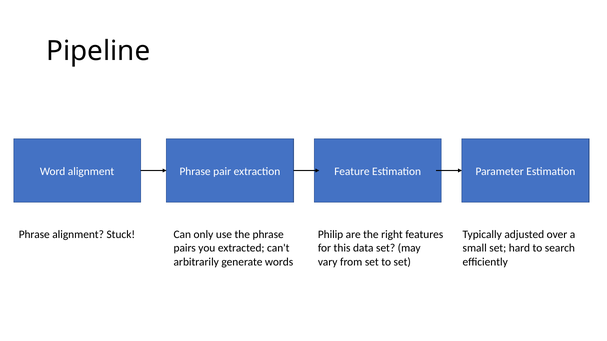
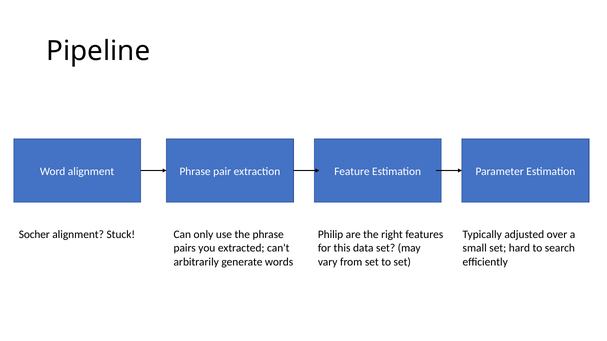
Phrase at (34, 235): Phrase -> Socher
